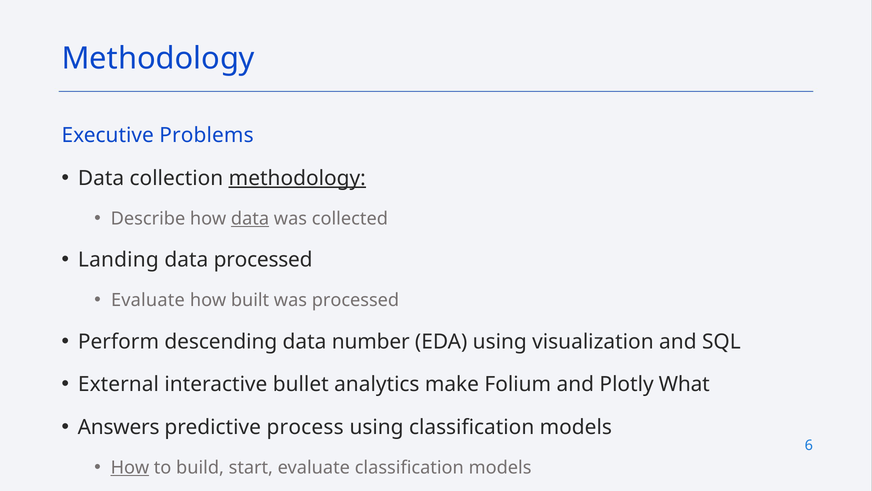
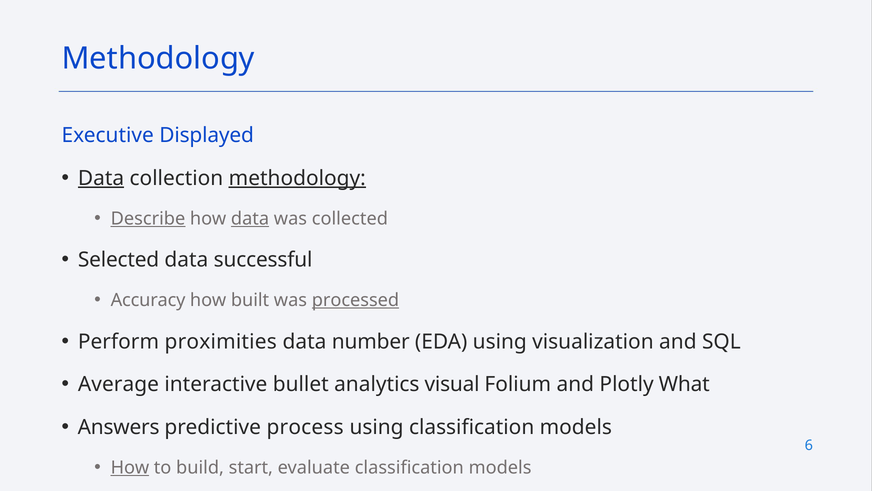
Problems: Problems -> Displayed
Data at (101, 178) underline: none -> present
Describe underline: none -> present
Landing: Landing -> Selected
data processed: processed -> successful
Evaluate at (148, 300): Evaluate -> Accuracy
processed at (355, 300) underline: none -> present
descending: descending -> proximities
External: External -> Average
make: make -> visual
